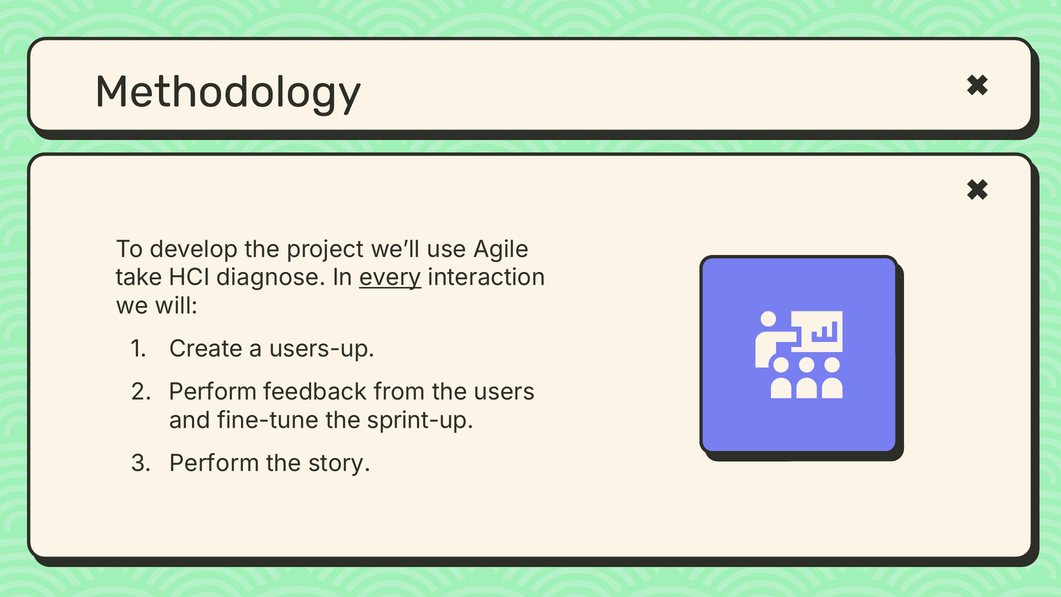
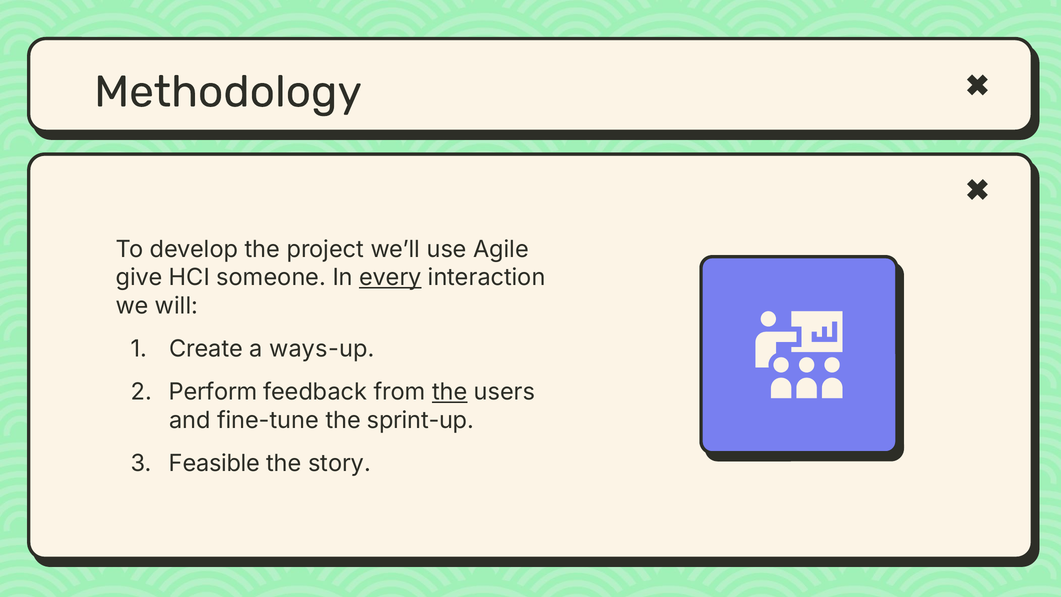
take: take -> give
diagnose: diagnose -> someone
users-up: users-up -> ways-up
the at (450, 392) underline: none -> present
Perform at (214, 463): Perform -> Feasible
